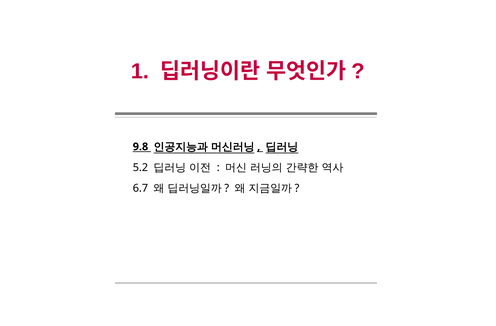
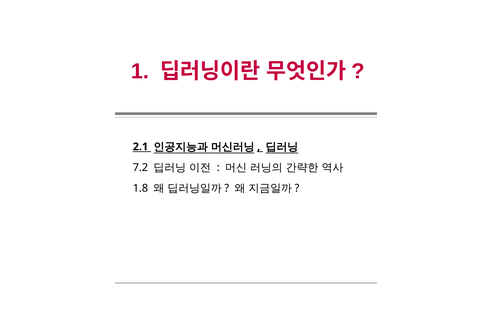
9.8: 9.8 -> 2.1
5.2: 5.2 -> 7.2
6.7: 6.7 -> 1.8
